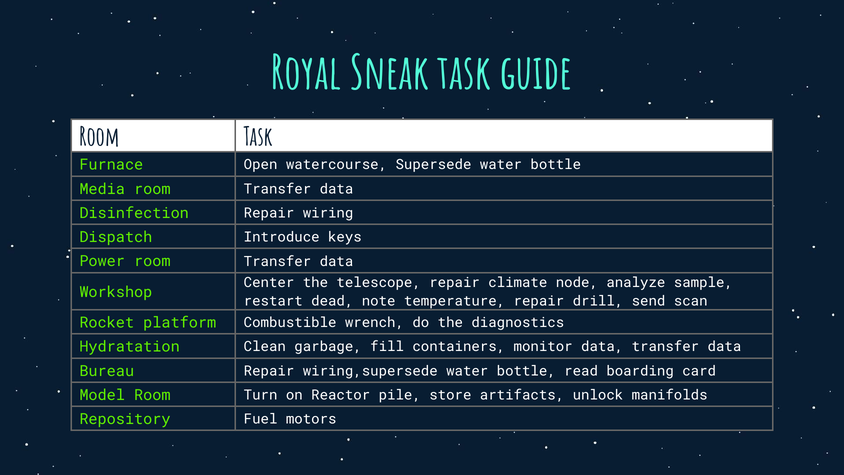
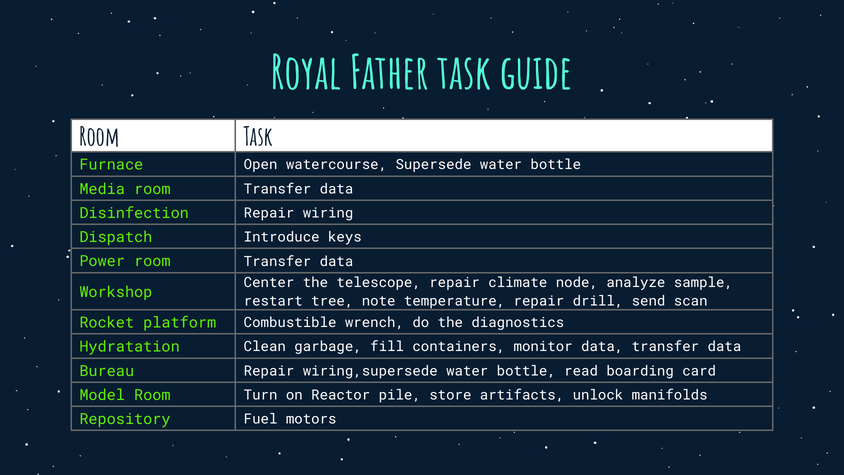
Sneak: Sneak -> Father
dead: dead -> tree
